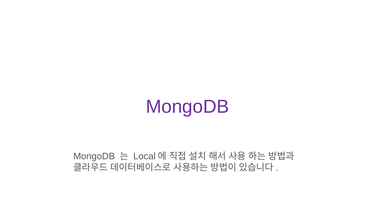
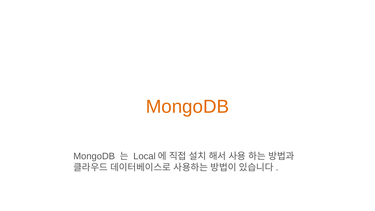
MongoDB at (187, 107) colour: purple -> orange
